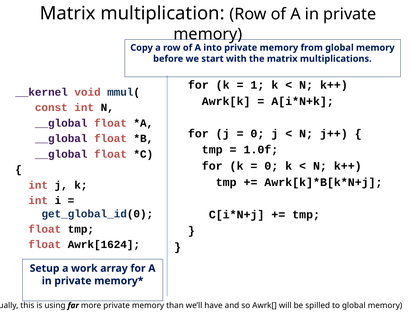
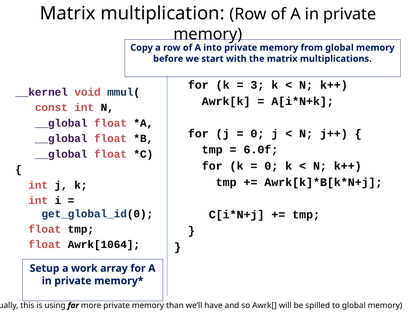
1: 1 -> 3
1.0f: 1.0f -> 6.0f
Awrk[1624: Awrk[1624 -> Awrk[1064
